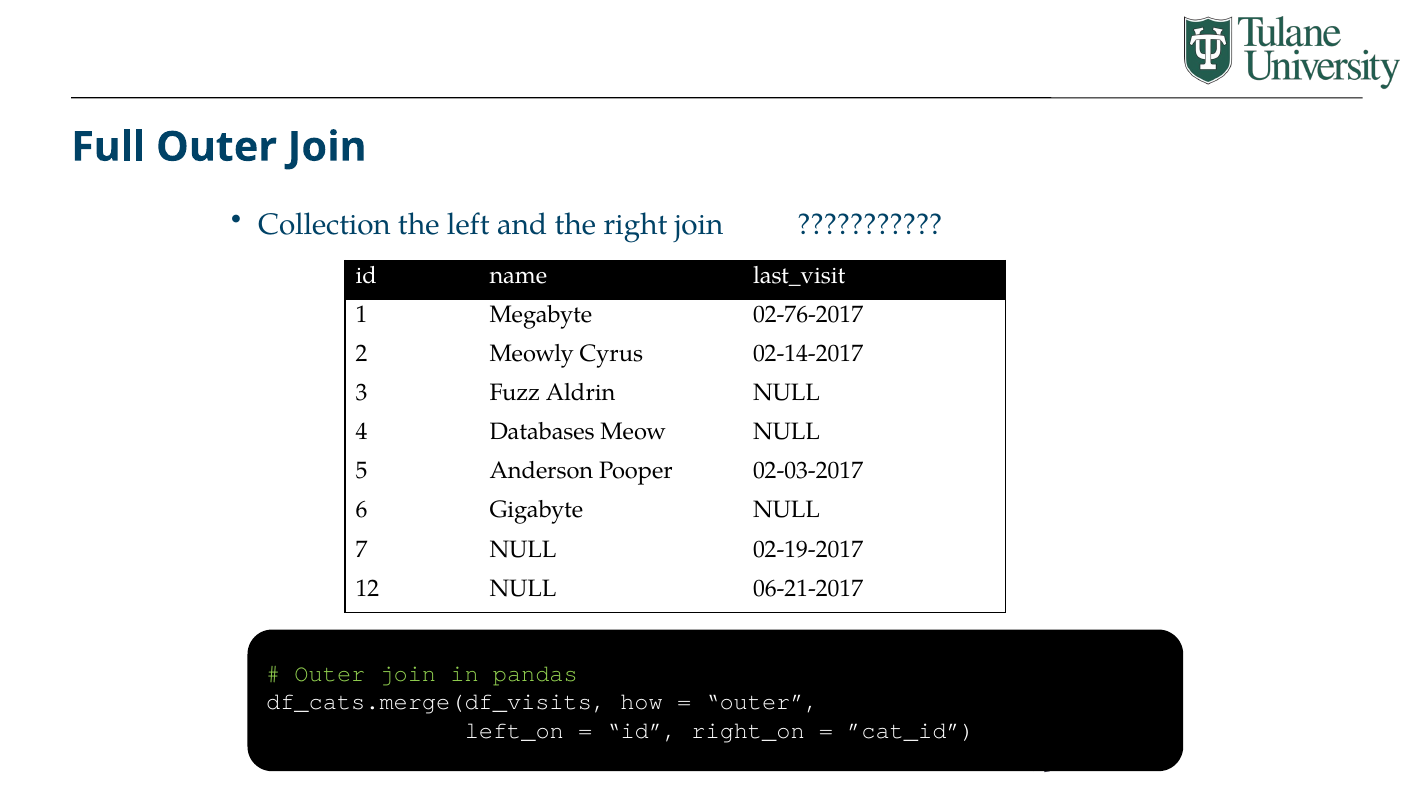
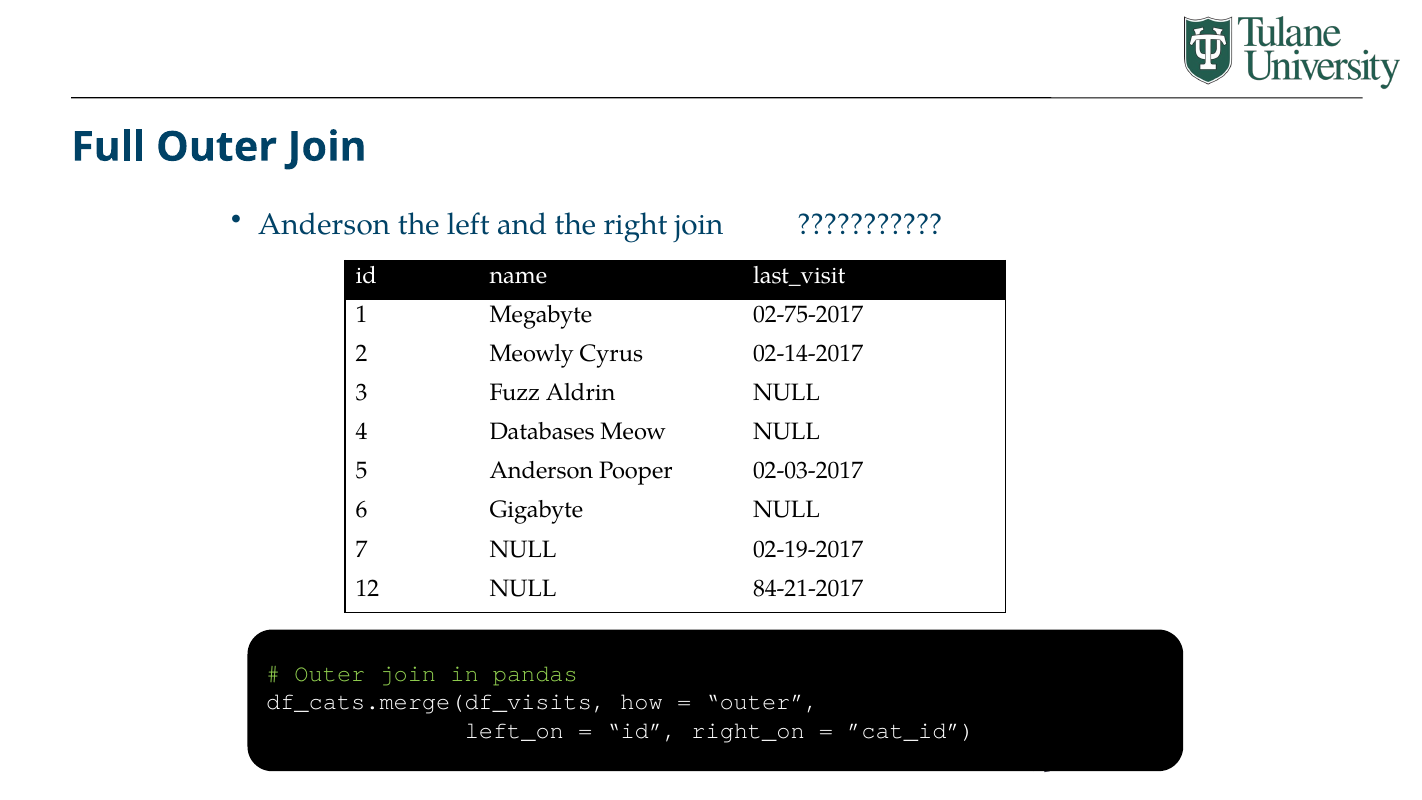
Collection at (324, 224): Collection -> Anderson
02-76-2017: 02-76-2017 -> 02-75-2017
06-21-2017: 06-21-2017 -> 84-21-2017
